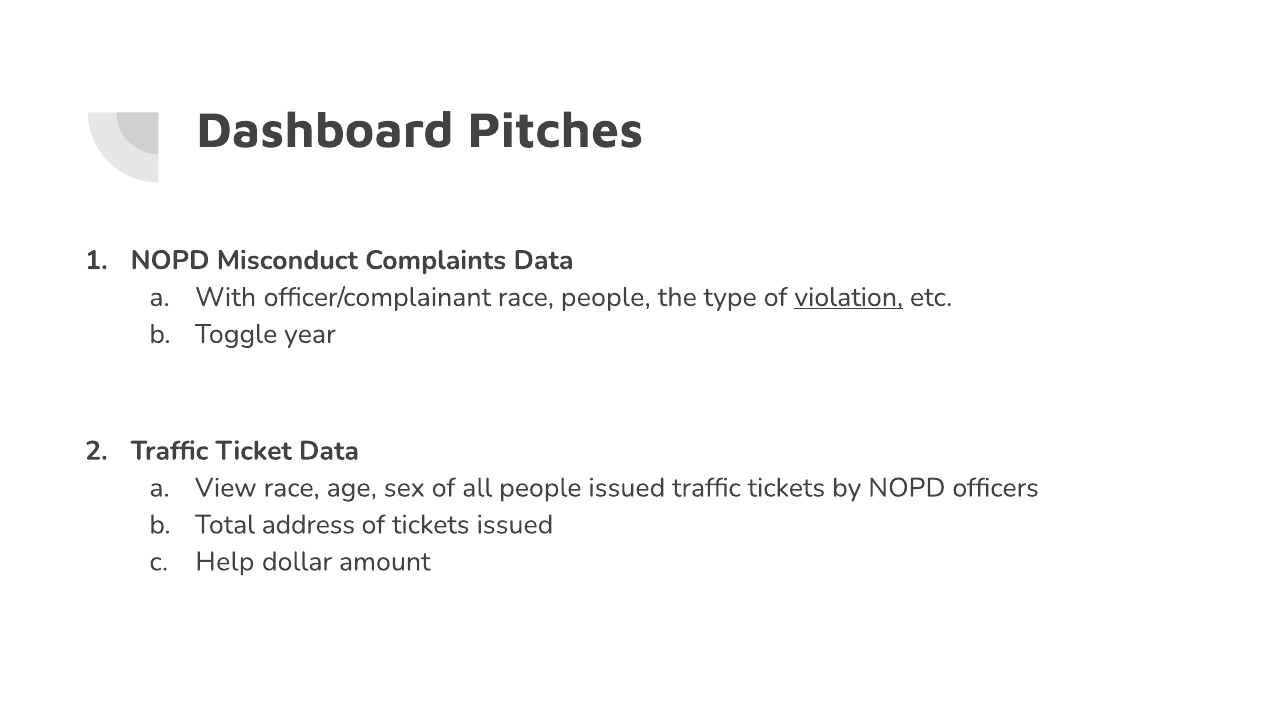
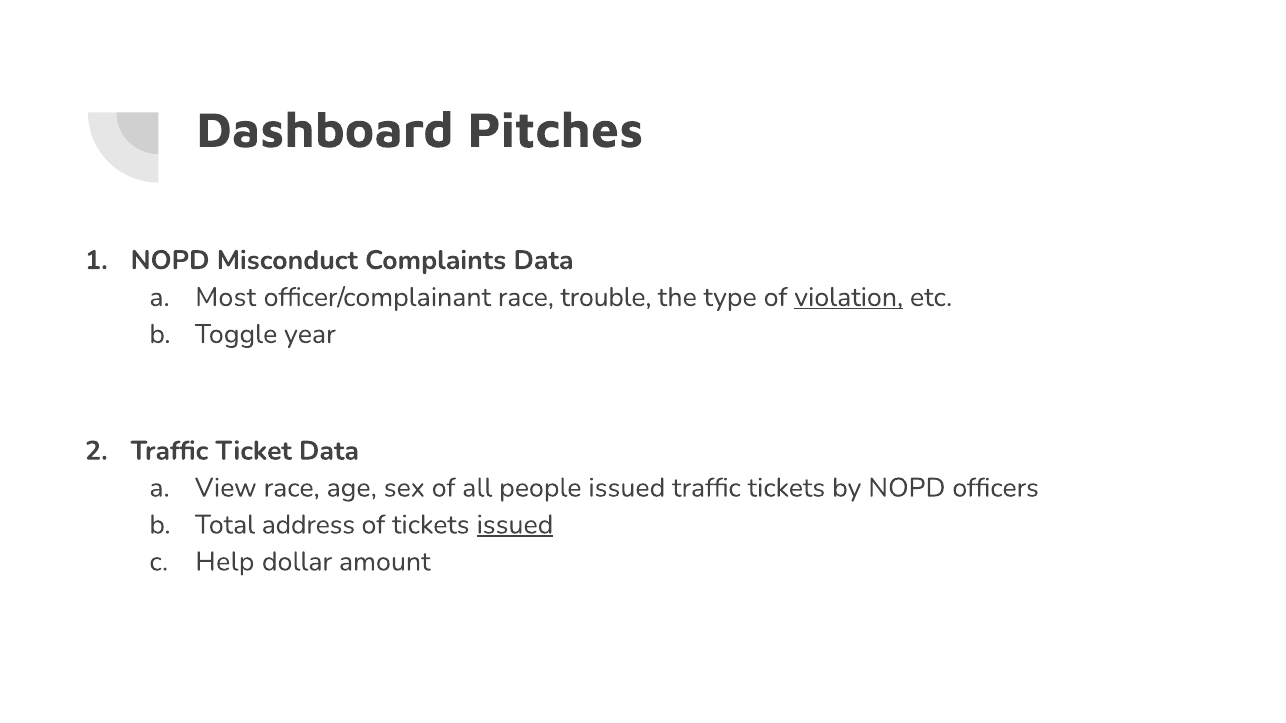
With: With -> Most
race people: people -> trouble
issued at (515, 525) underline: none -> present
